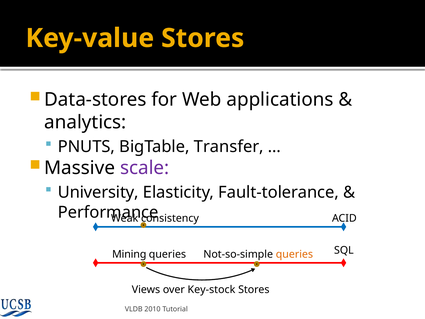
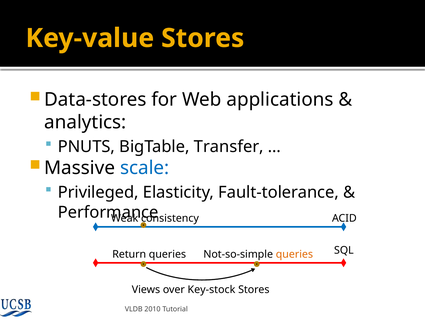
scale colour: purple -> blue
University: University -> Privileged
Mining: Mining -> Return
